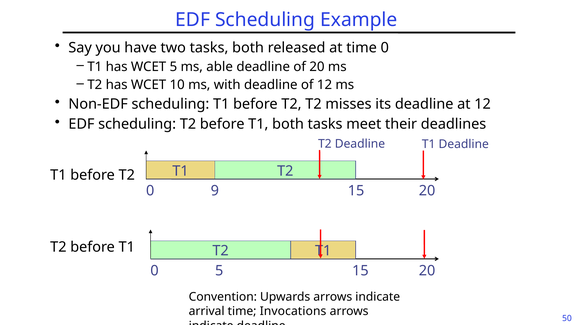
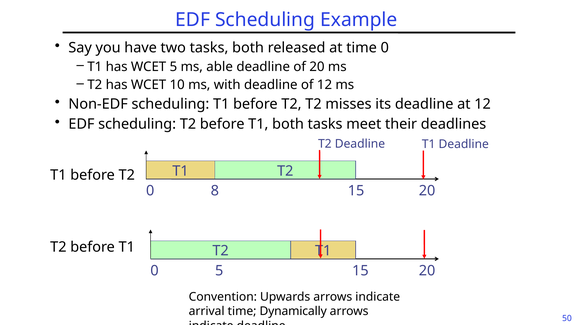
9: 9 -> 8
Invocations: Invocations -> Dynamically
